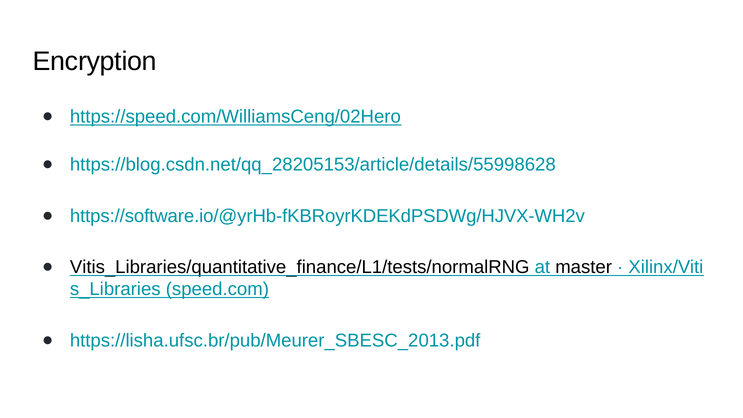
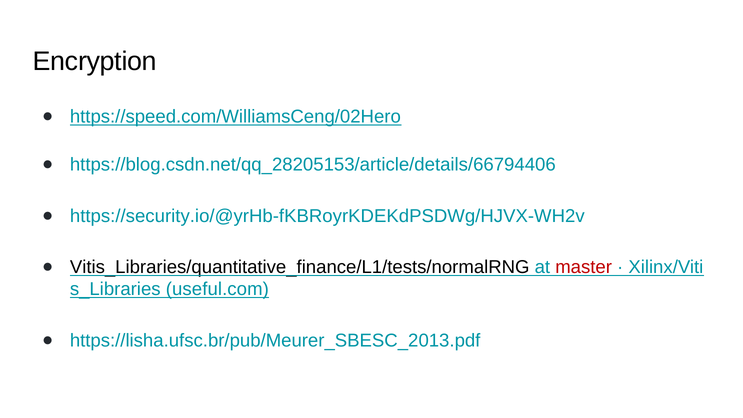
https://blog.csdn.net/qq_28205153/article/details/55998628: https://blog.csdn.net/qq_28205153/article/details/55998628 -> https://blog.csdn.net/qq_28205153/article/details/66794406
https://software.io/@yrHb-fKBRoyrKDEKdPSDWg/HJVX-WH2v: https://software.io/@yrHb-fKBRoyrKDEKdPSDWg/HJVX-WH2v -> https://security.io/@yrHb-fKBRoyrKDEKdPSDWg/HJVX-WH2v
master colour: black -> red
speed.com: speed.com -> useful.com
